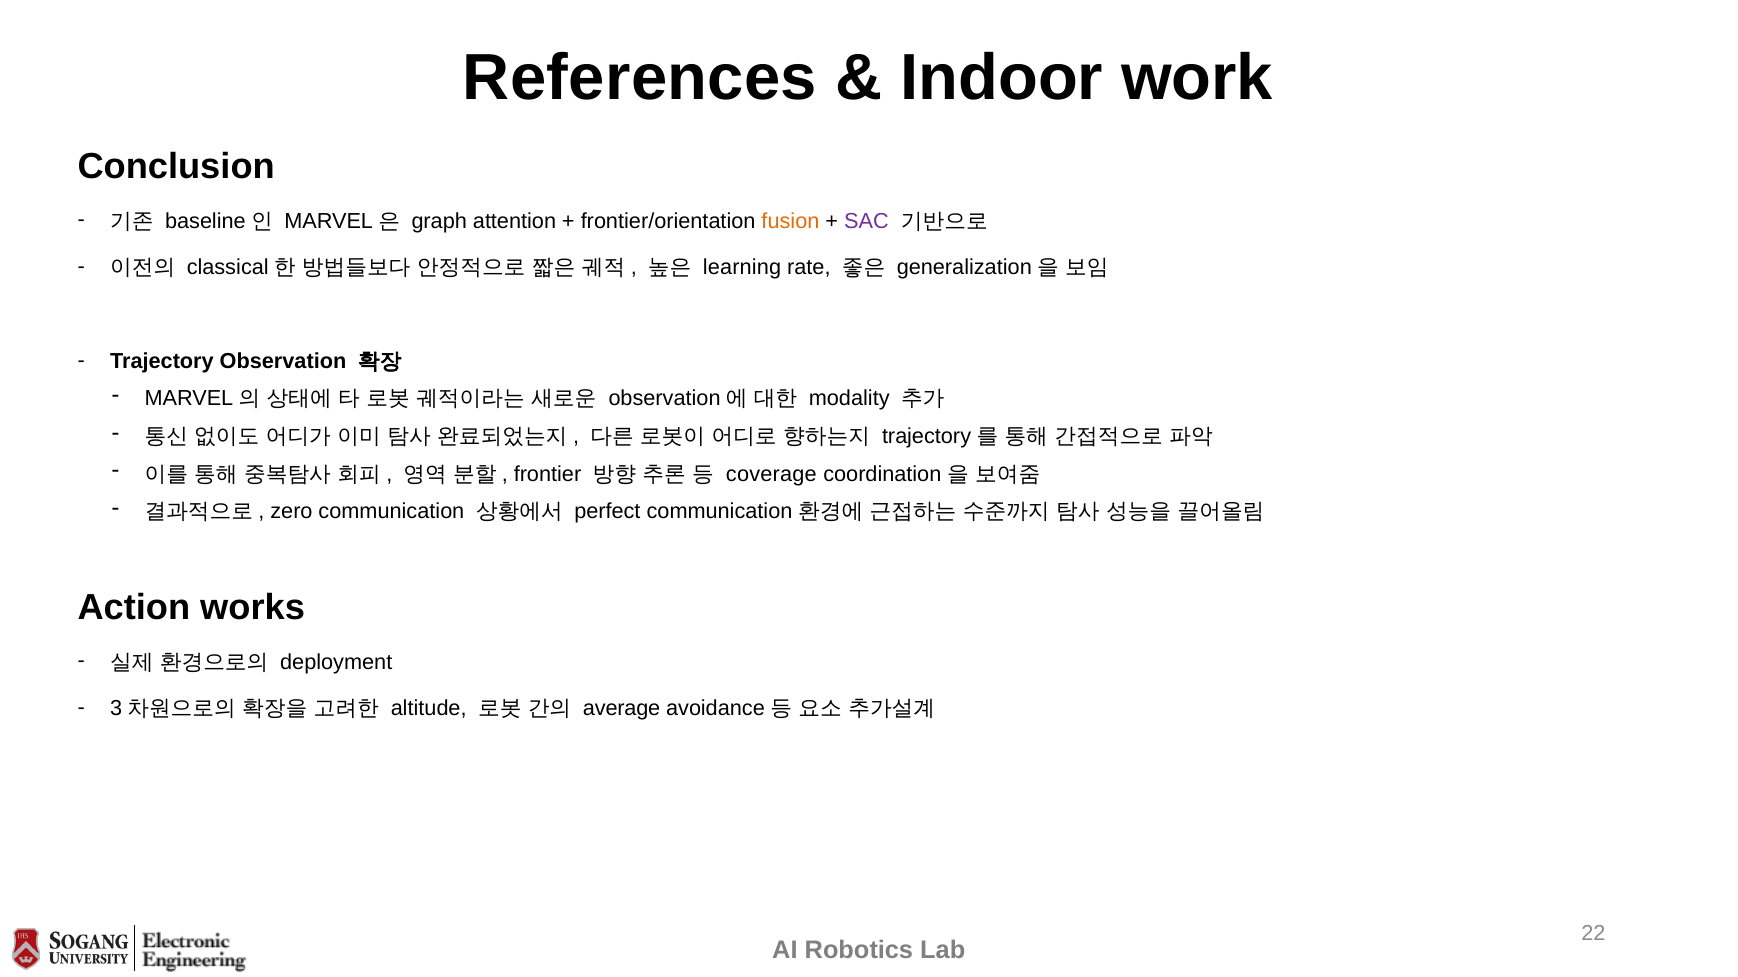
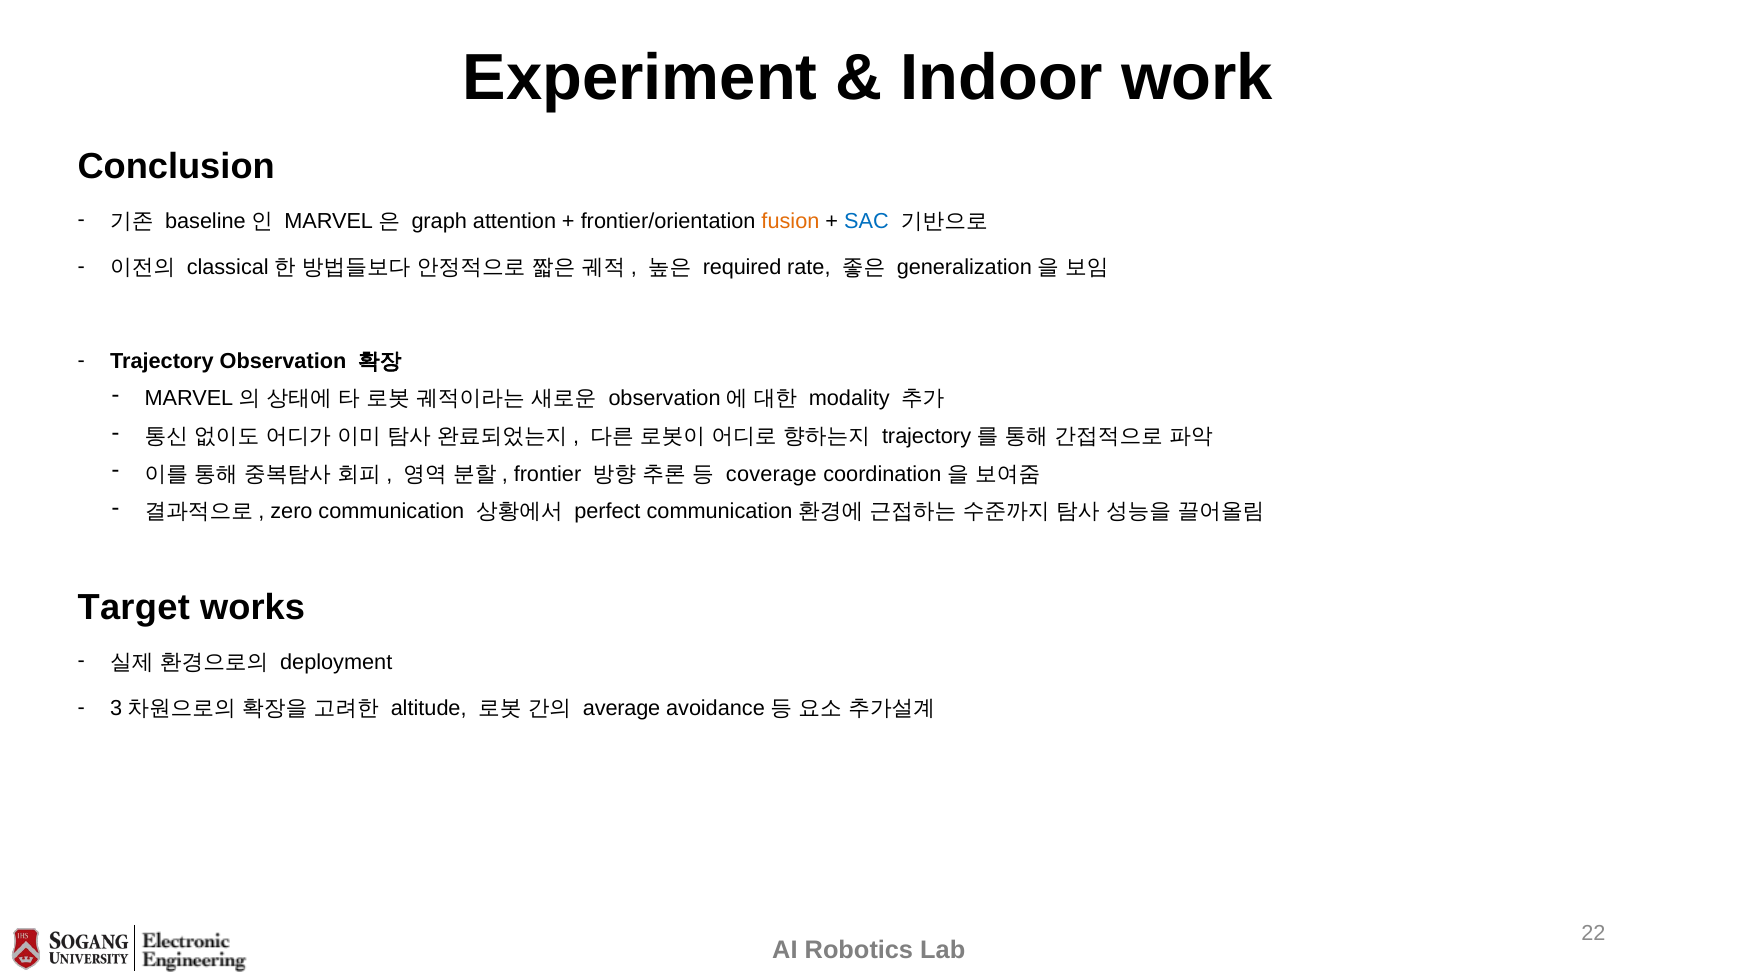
References: References -> Experiment
SAC colour: purple -> blue
learning: learning -> required
Action: Action -> Target
